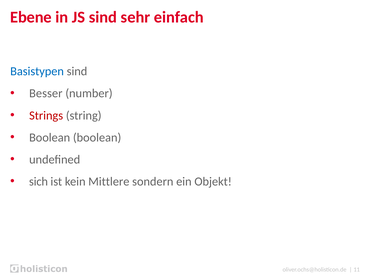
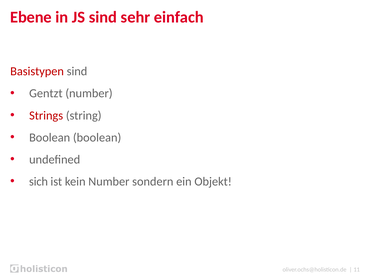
Basistypen colour: blue -> red
Besser: Besser -> Gentzt
kein Mittlere: Mittlere -> Number
